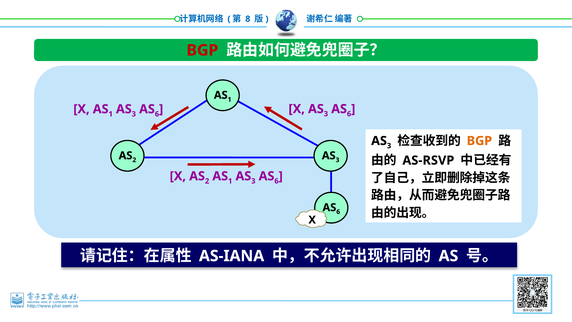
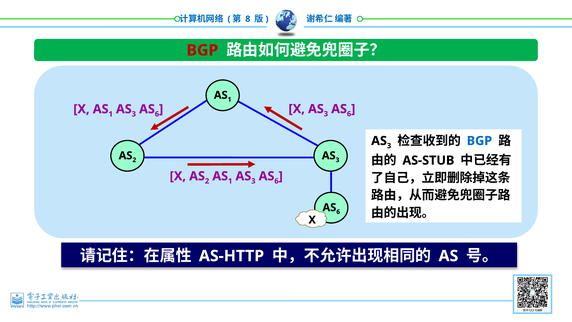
BGP at (479, 141) colour: orange -> blue
AS-RSVP: AS-RSVP -> AS-STUB
AS-IANA: AS-IANA -> AS-HTTP
